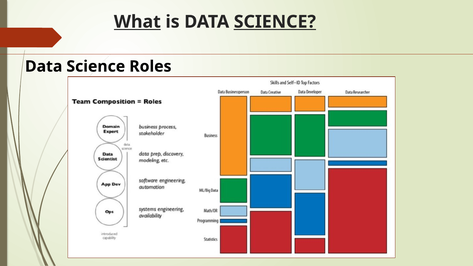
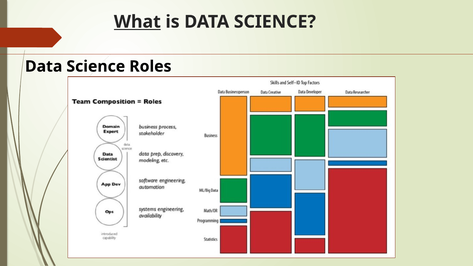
SCIENCE at (275, 22) underline: present -> none
